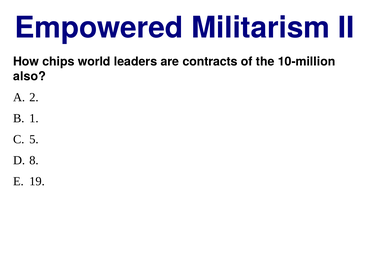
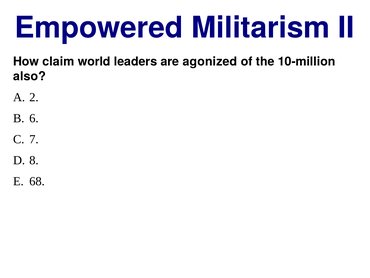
chips: chips -> claim
contracts: contracts -> agonized
1: 1 -> 6
5: 5 -> 7
19: 19 -> 68
